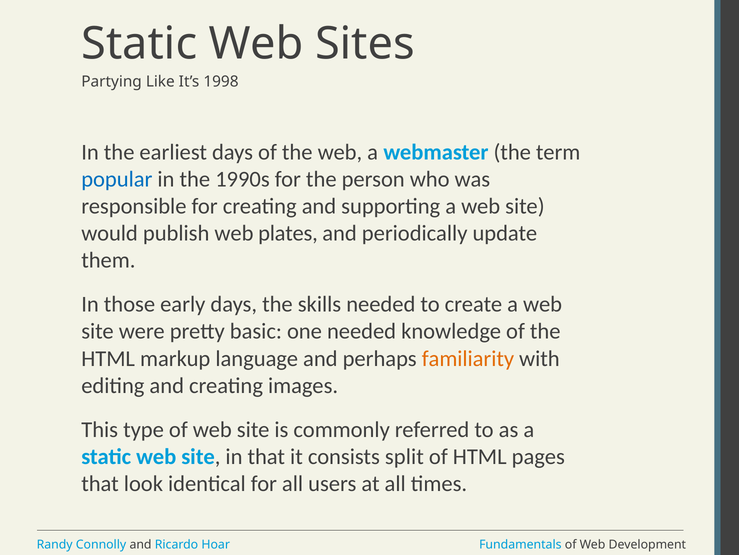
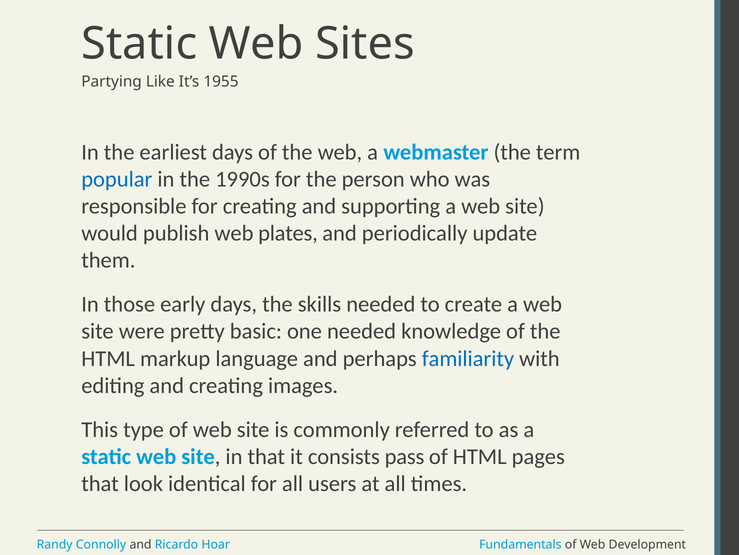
1998: 1998 -> 1955
familiarity colour: orange -> blue
split: split -> pass
